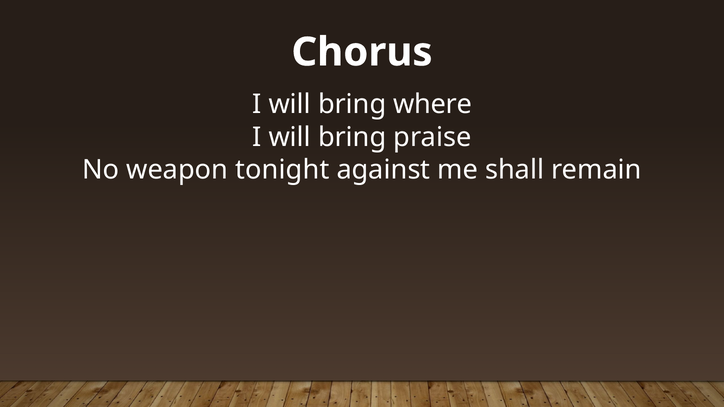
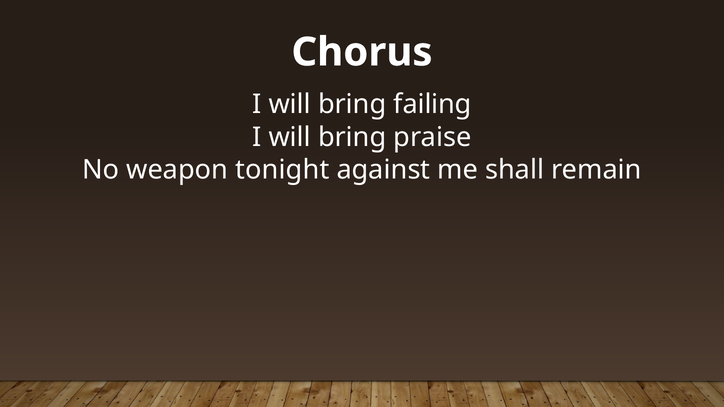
where: where -> failing
